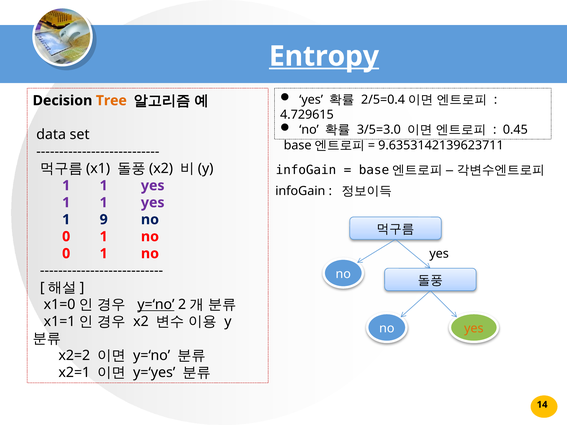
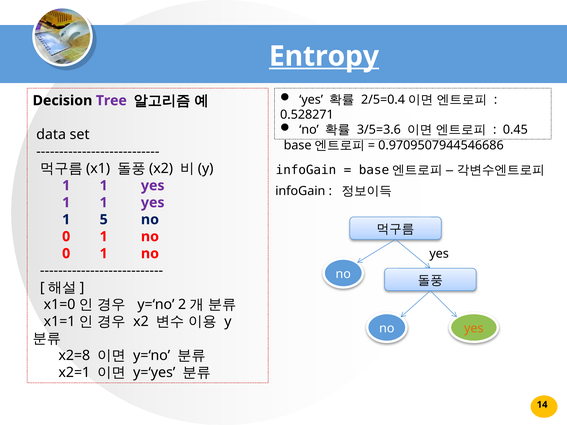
Tree colour: orange -> purple
4.729615: 4.729615 -> 0.528271
3/5=3.0: 3/5=3.0 -> 3/5=3.6
9.6353142139623711: 9.6353142139623711 -> 0.9709507944546686
9: 9 -> 5
y=‘no at (156, 305) underline: present -> none
x2=2: x2=2 -> x2=8
